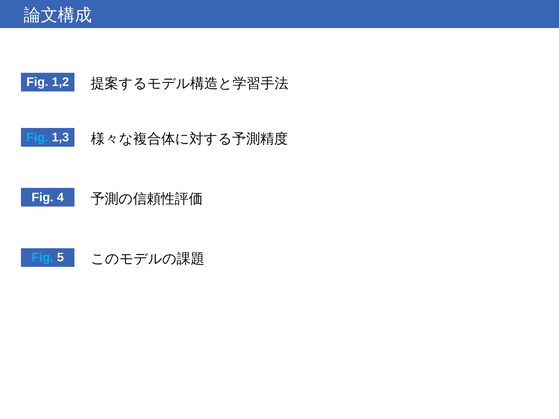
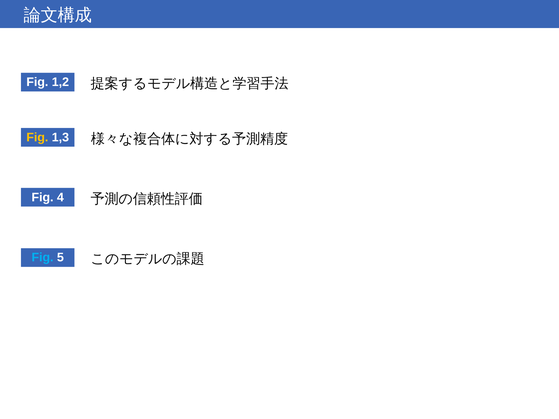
Fig at (37, 137) colour: light blue -> yellow
